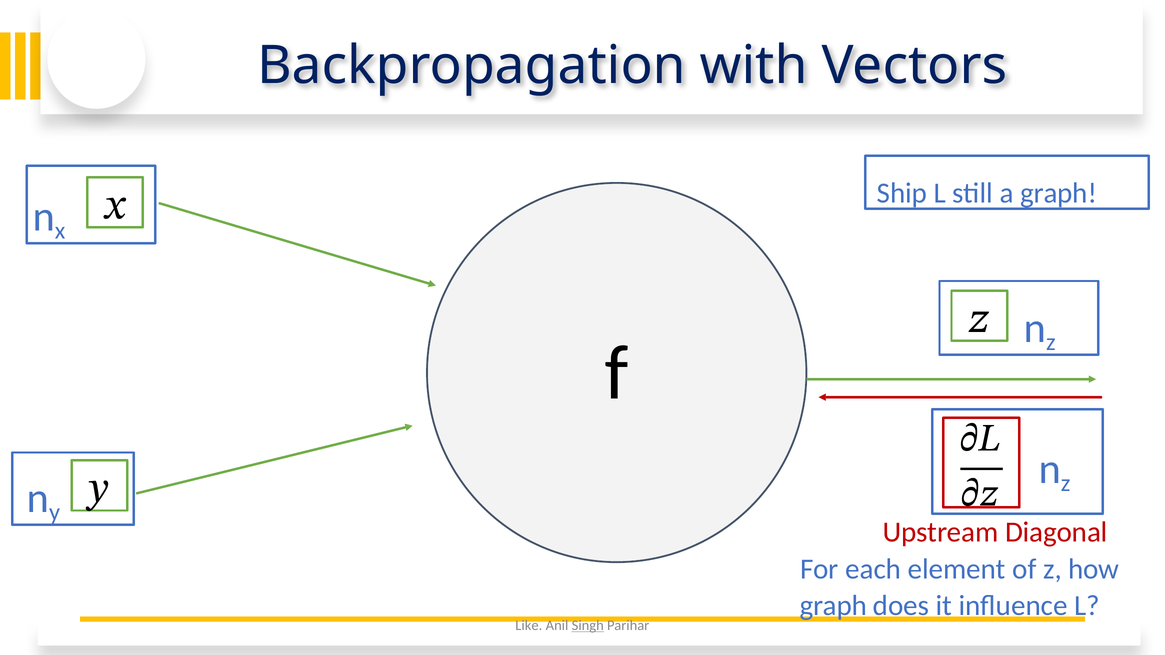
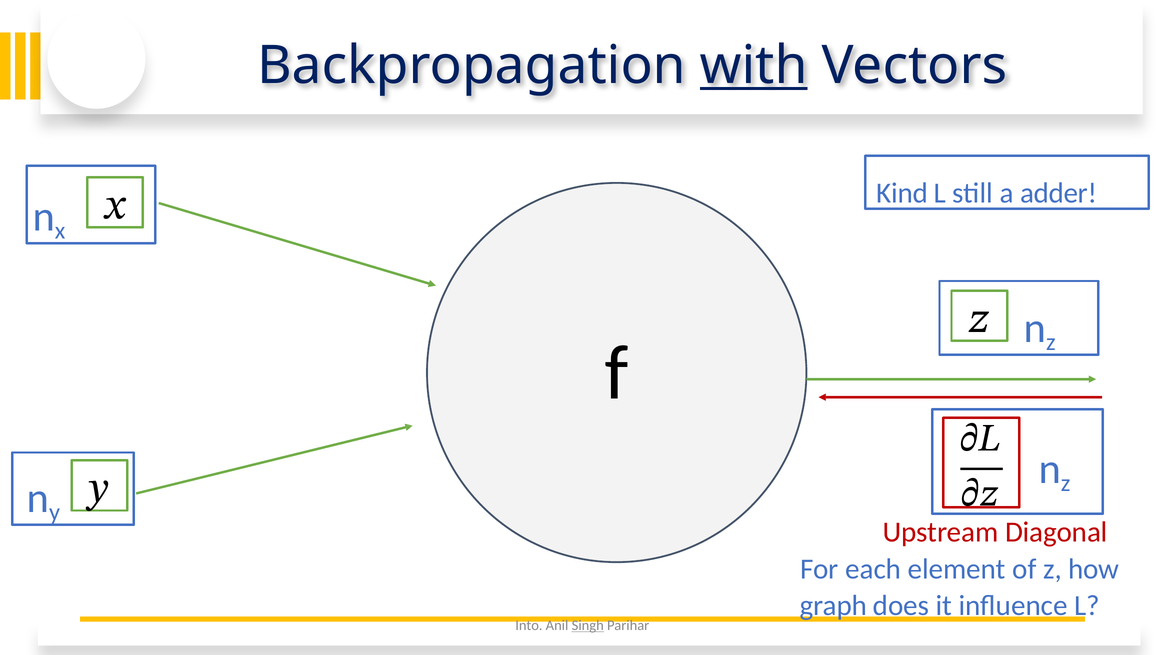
with underline: none -> present
Ship: Ship -> Kind
a graph: graph -> adder
Like: Like -> Into
